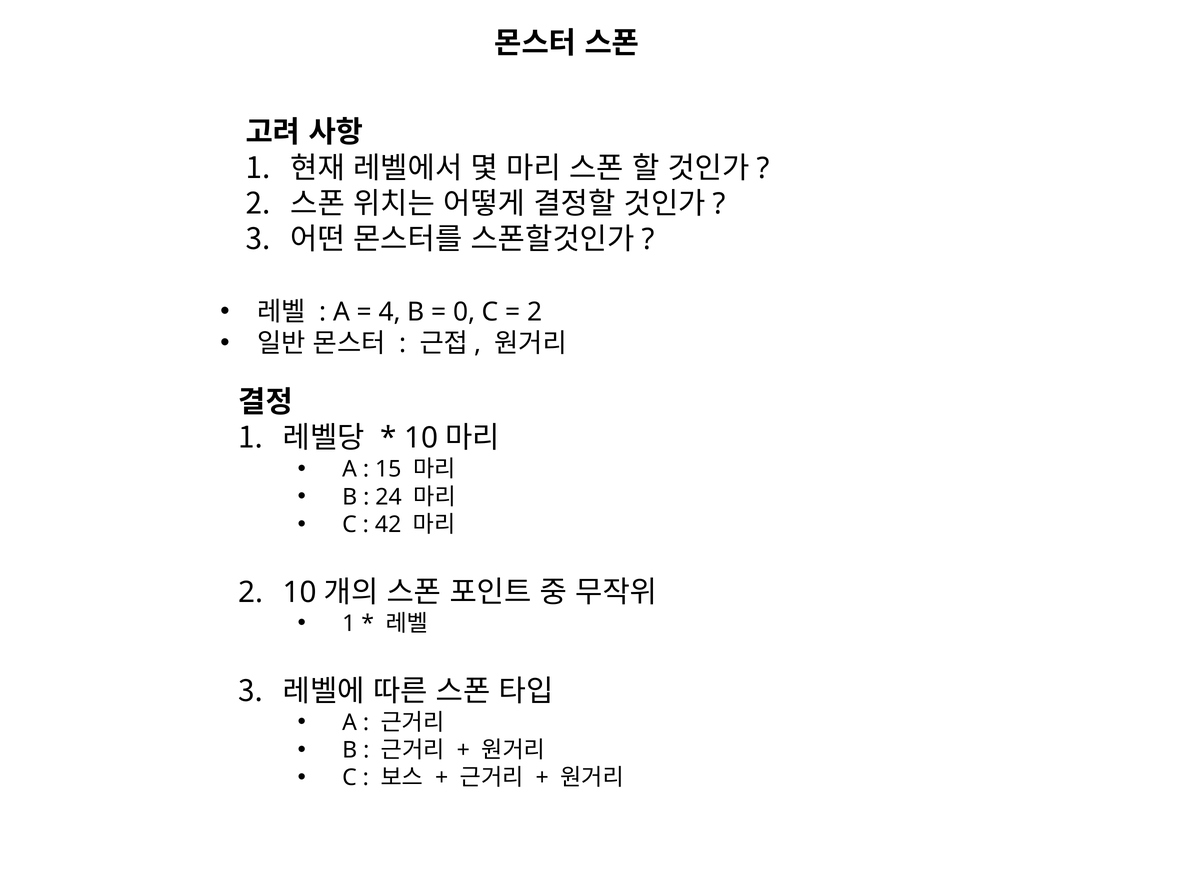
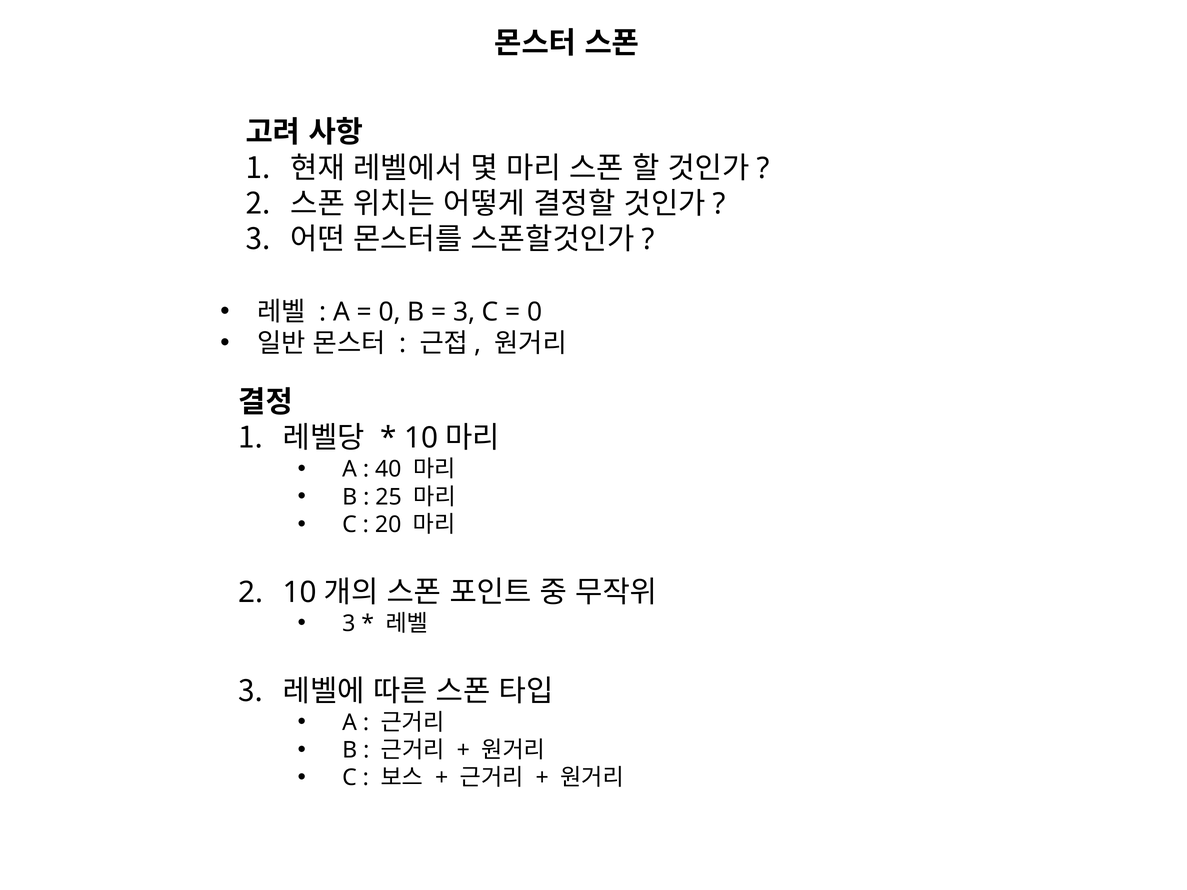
4 at (390, 312): 4 -> 0
0 at (464, 312): 0 -> 3
2 at (535, 312): 2 -> 0
15: 15 -> 40
24: 24 -> 25
42: 42 -> 20
1 at (349, 624): 1 -> 3
